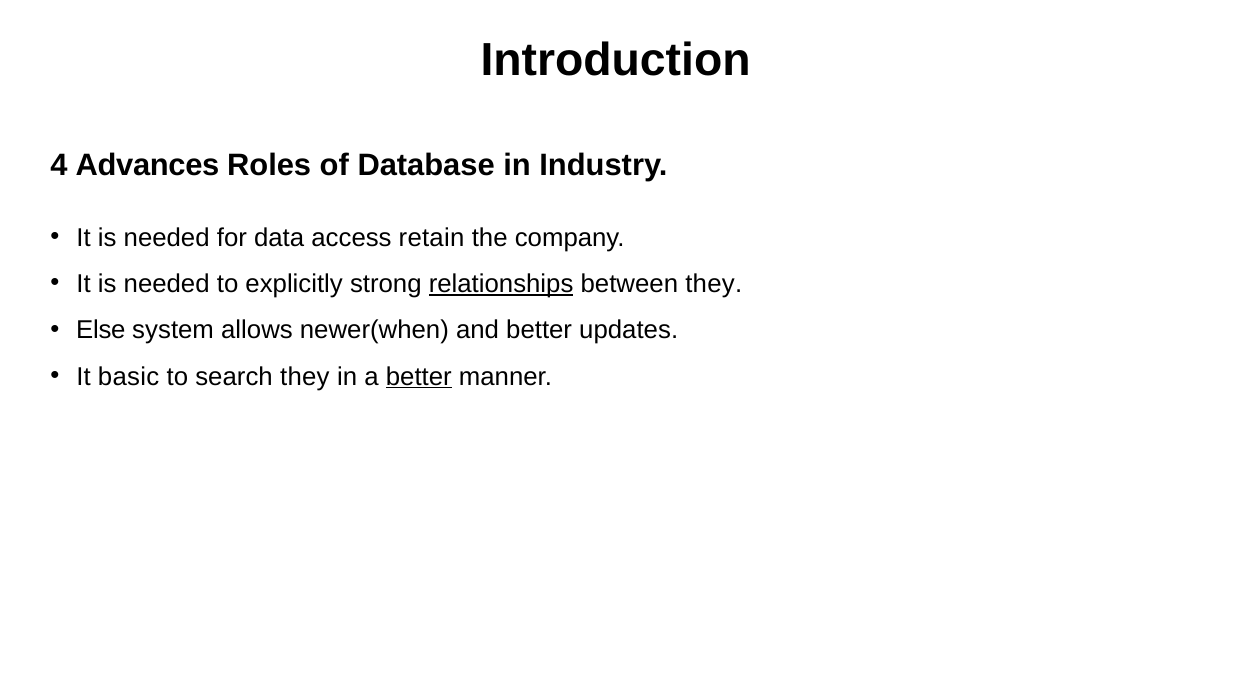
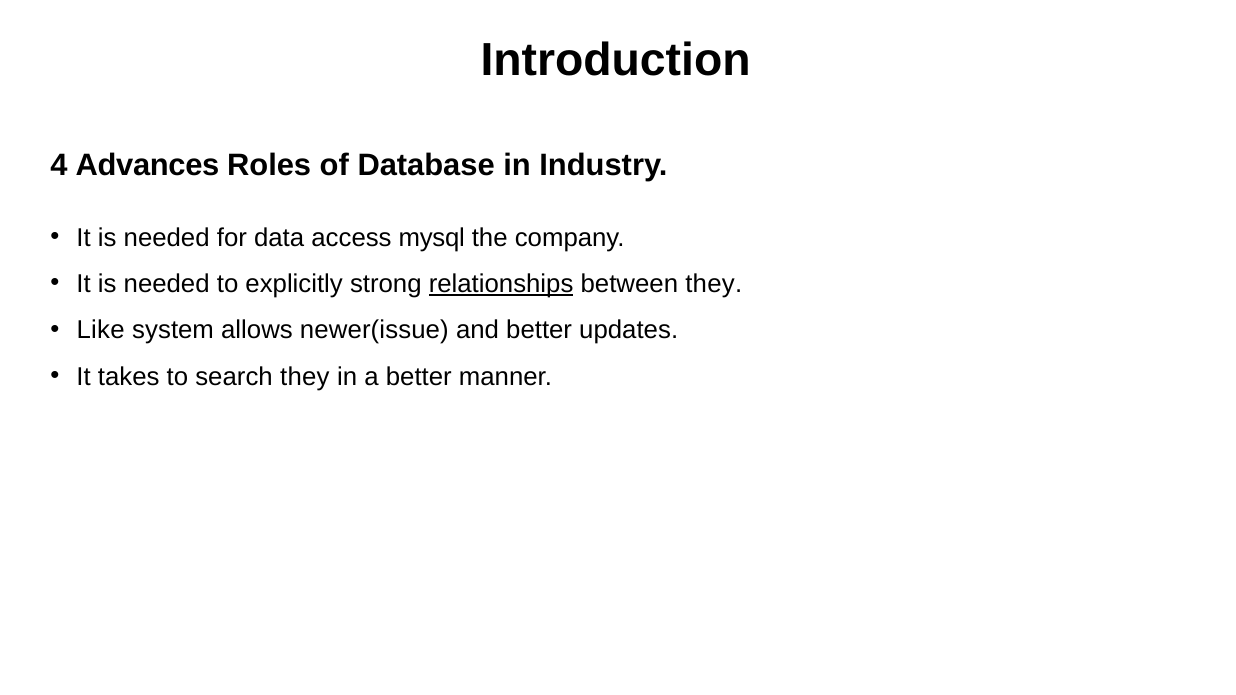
retain: retain -> mysql
Else: Else -> Like
newer(when: newer(when -> newer(issue
basic: basic -> takes
better at (419, 377) underline: present -> none
